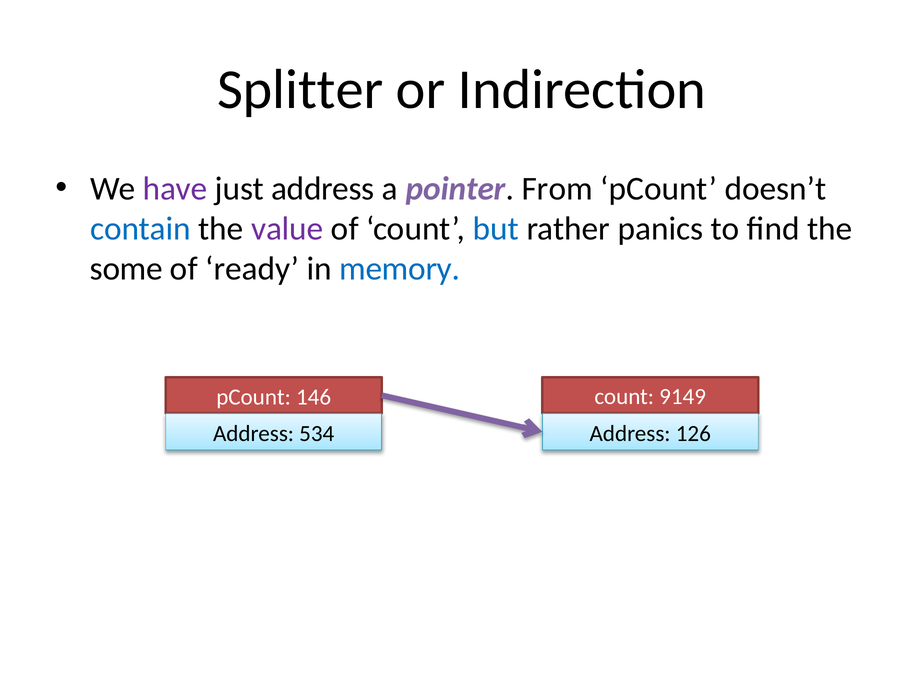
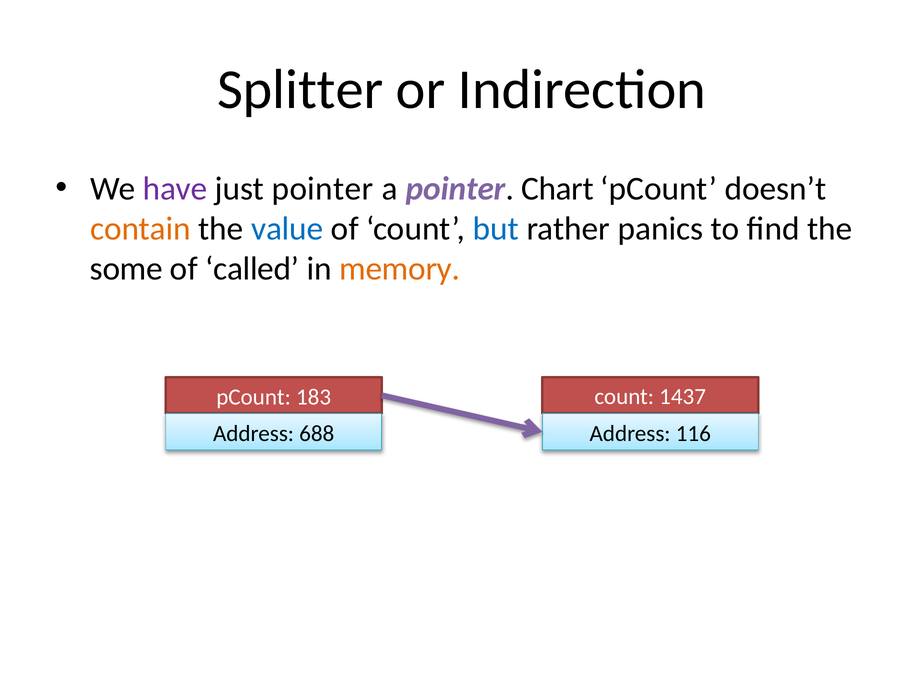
just address: address -> pointer
From: From -> Chart
contain colour: blue -> orange
value colour: purple -> blue
ready: ready -> called
memory colour: blue -> orange
9149: 9149 -> 1437
146: 146 -> 183
534: 534 -> 688
126: 126 -> 116
